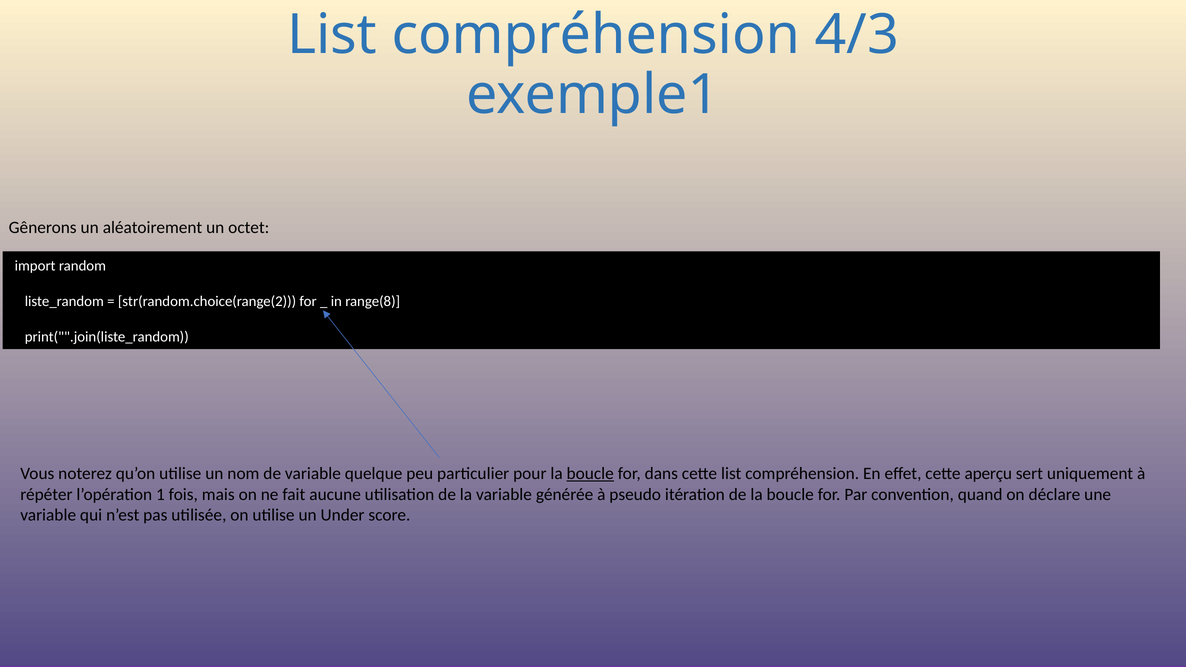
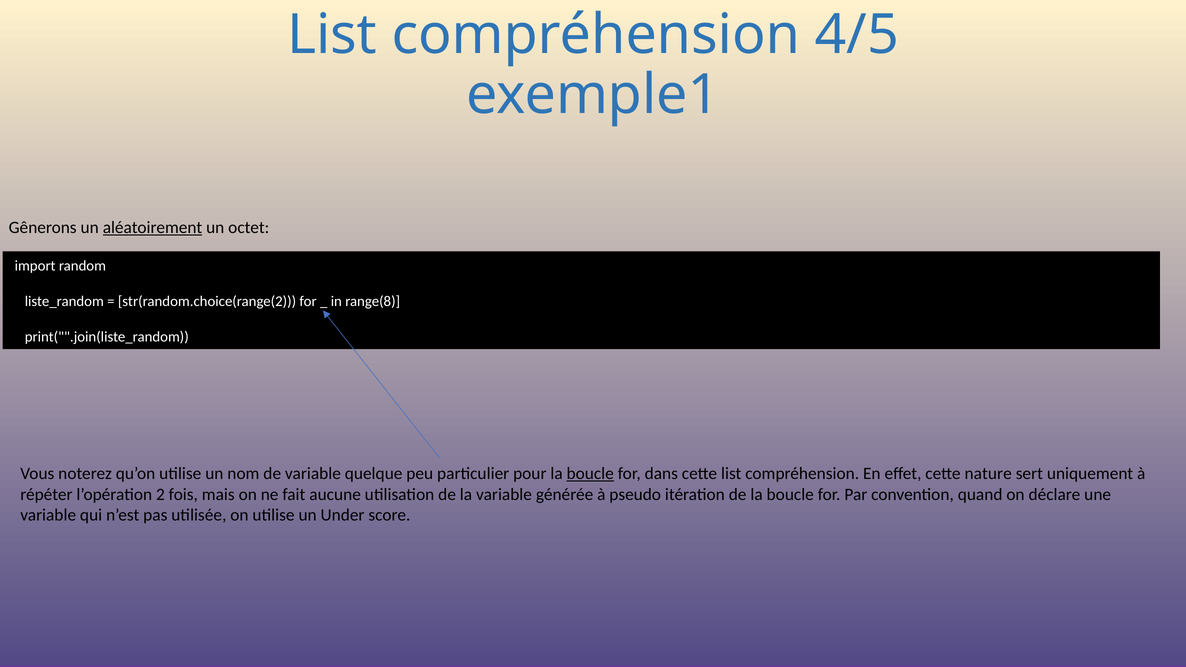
4/3: 4/3 -> 4/5
aléatoirement underline: none -> present
aperçu: aperçu -> nature
1: 1 -> 2
